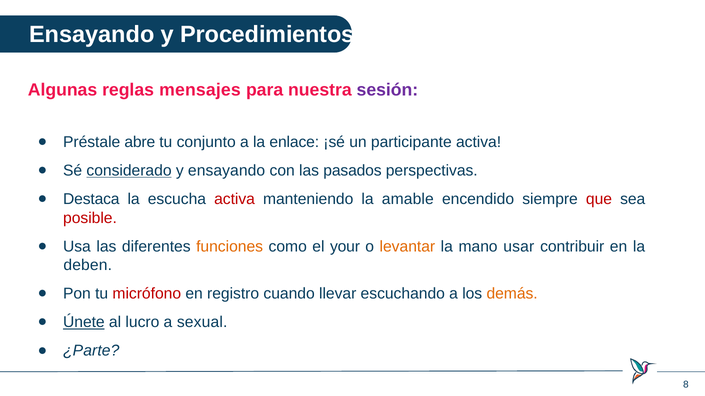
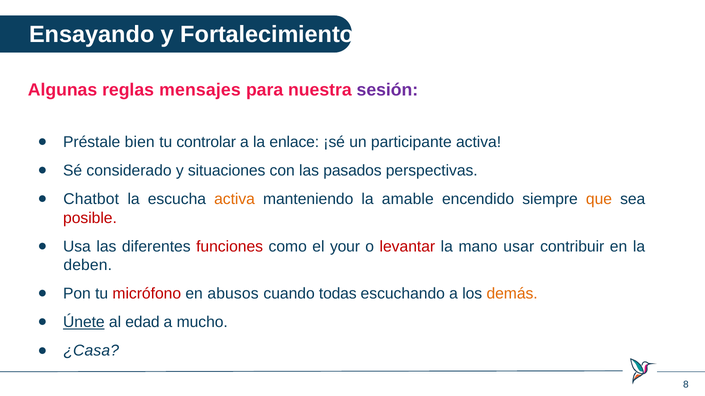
Procedimientos: Procedimientos -> Fortalecimiento
abre: abre -> bien
conjunto: conjunto -> controlar
considerado underline: present -> none
y ensayando: ensayando -> situaciones
Destaca: Destaca -> Chatbot
activa at (235, 199) colour: red -> orange
que colour: red -> orange
funciones colour: orange -> red
levantar colour: orange -> red
registro: registro -> abusos
llevar: llevar -> todas
lucro: lucro -> edad
sexual: sexual -> mucho
¿Parte: ¿Parte -> ¿Casa
